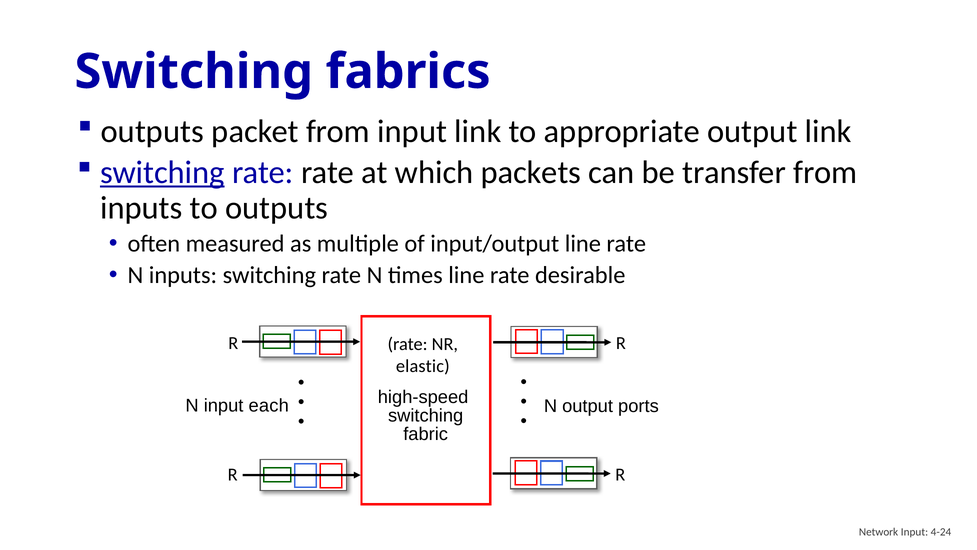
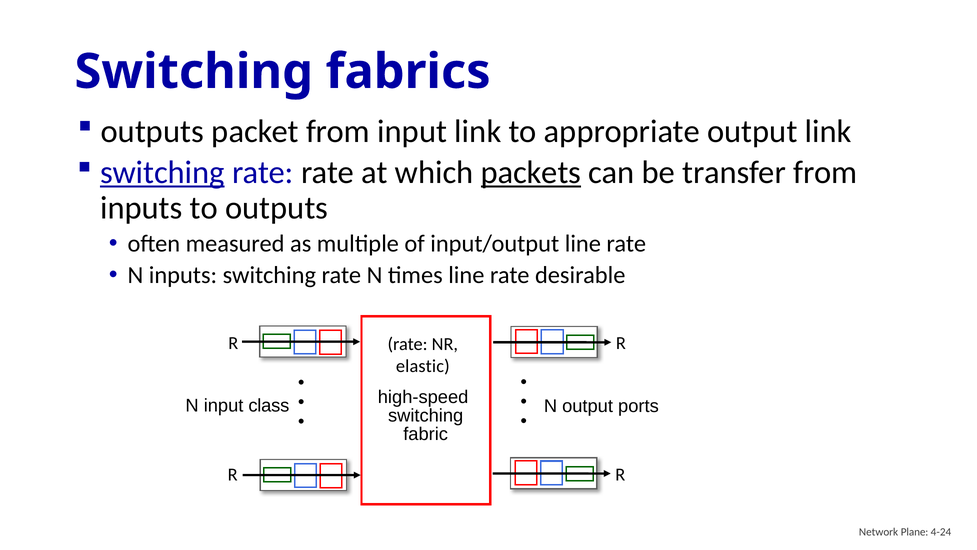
packets underline: none -> present
each: each -> class
Network Input: Input -> Plane
